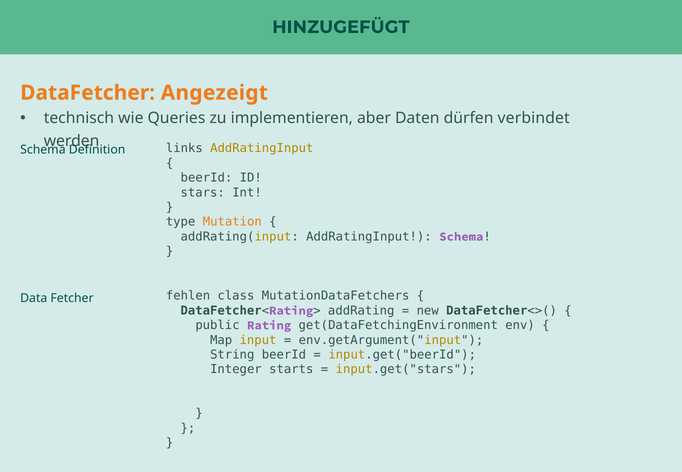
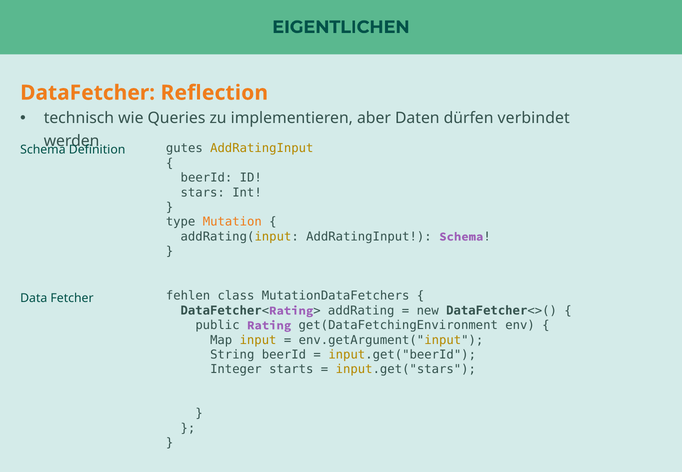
HINZUGEFÜGT: HINZUGEFÜGT -> EIGENTLICHEN
Angezeigt: Angezeigt -> Reflection
links: links -> gutes
